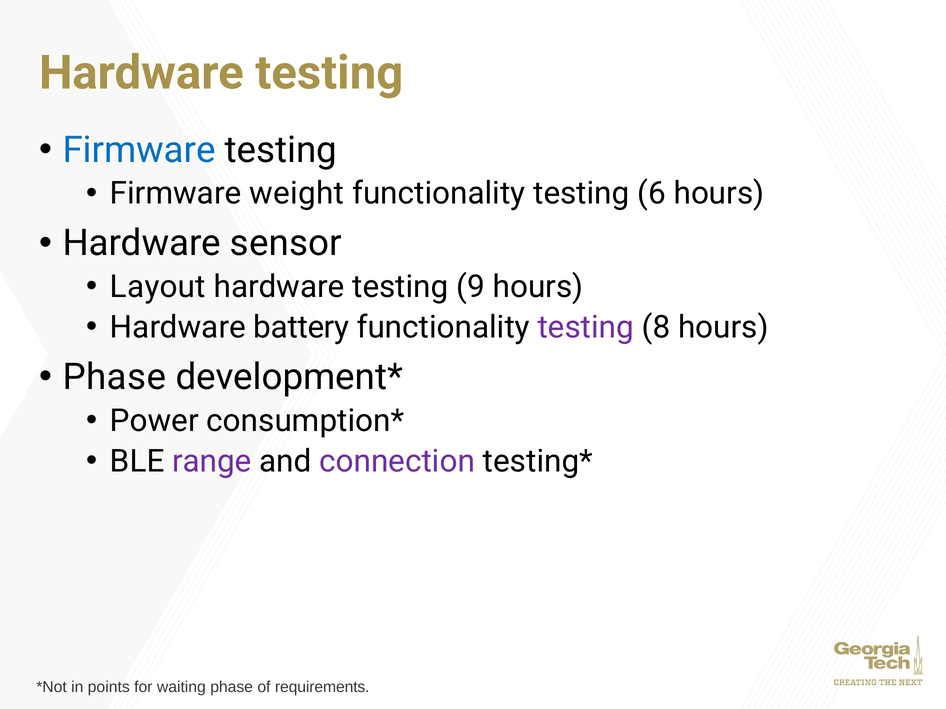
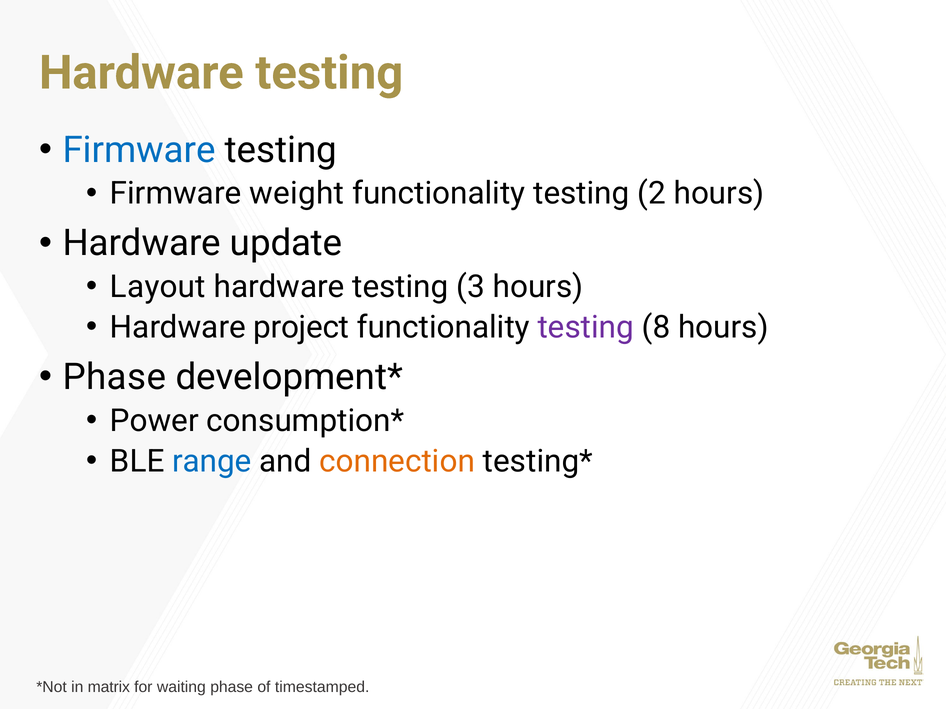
6: 6 -> 2
sensor: sensor -> update
9: 9 -> 3
battery: battery -> project
range colour: purple -> blue
connection colour: purple -> orange
points: points -> matrix
requirements: requirements -> timestamped
